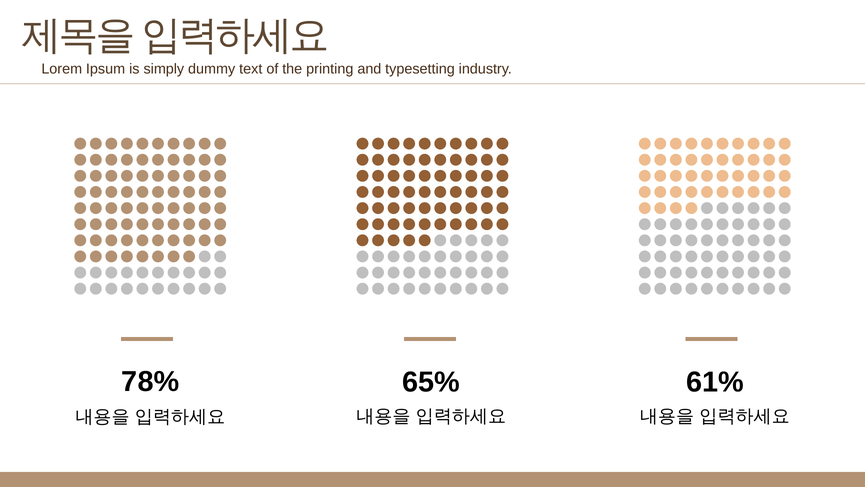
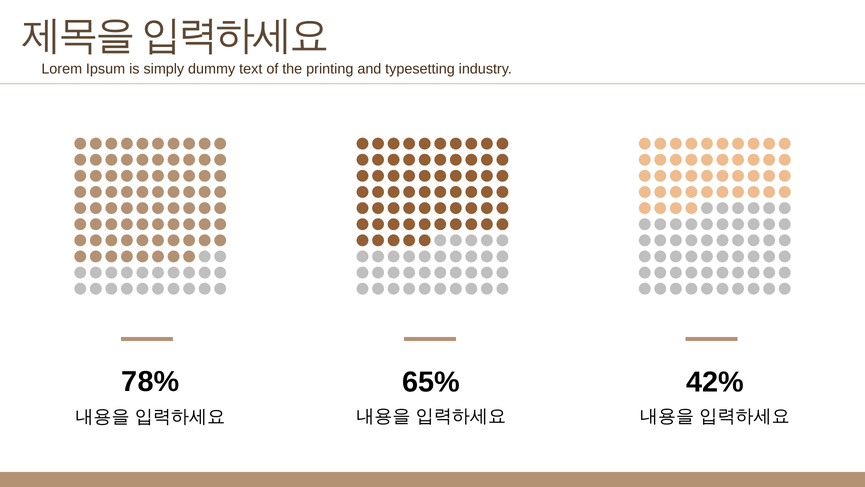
61%: 61% -> 42%
